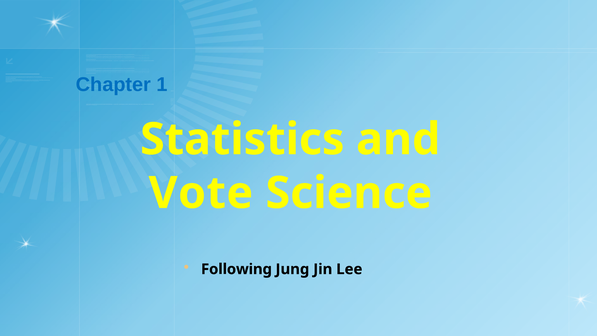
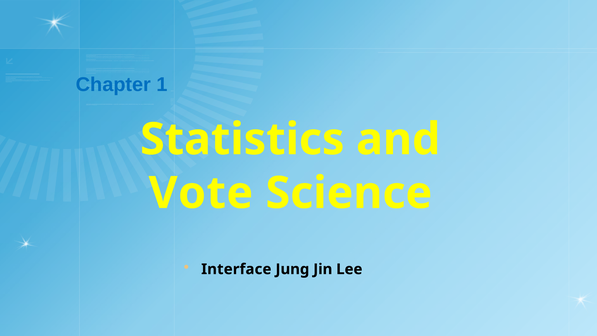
Following: Following -> Interface
